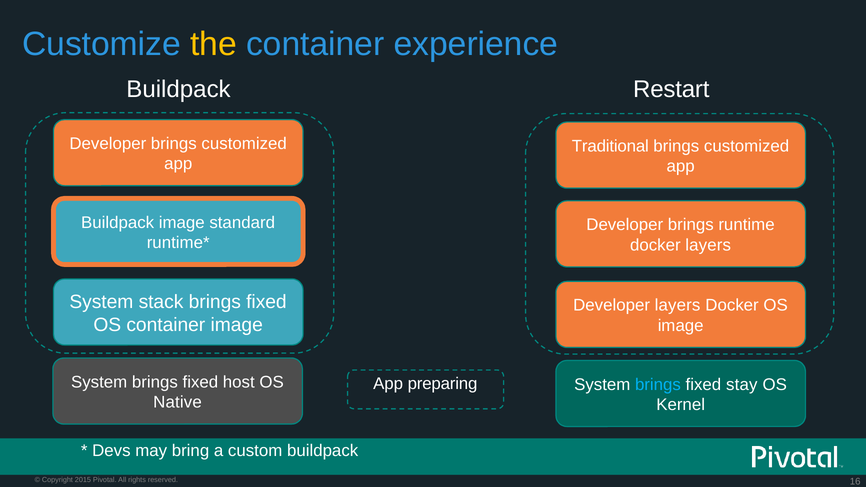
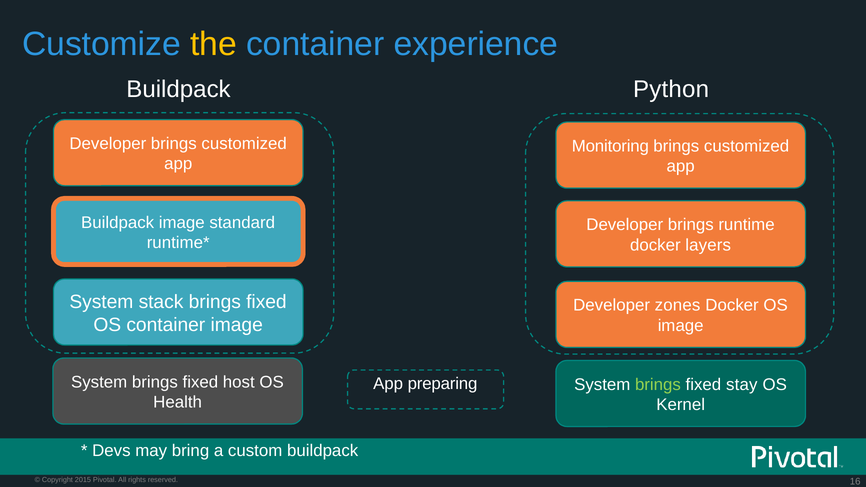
Restart: Restart -> Python
Traditional: Traditional -> Monitoring
Developer layers: layers -> zones
brings at (658, 385) colour: light blue -> light green
Native: Native -> Health
